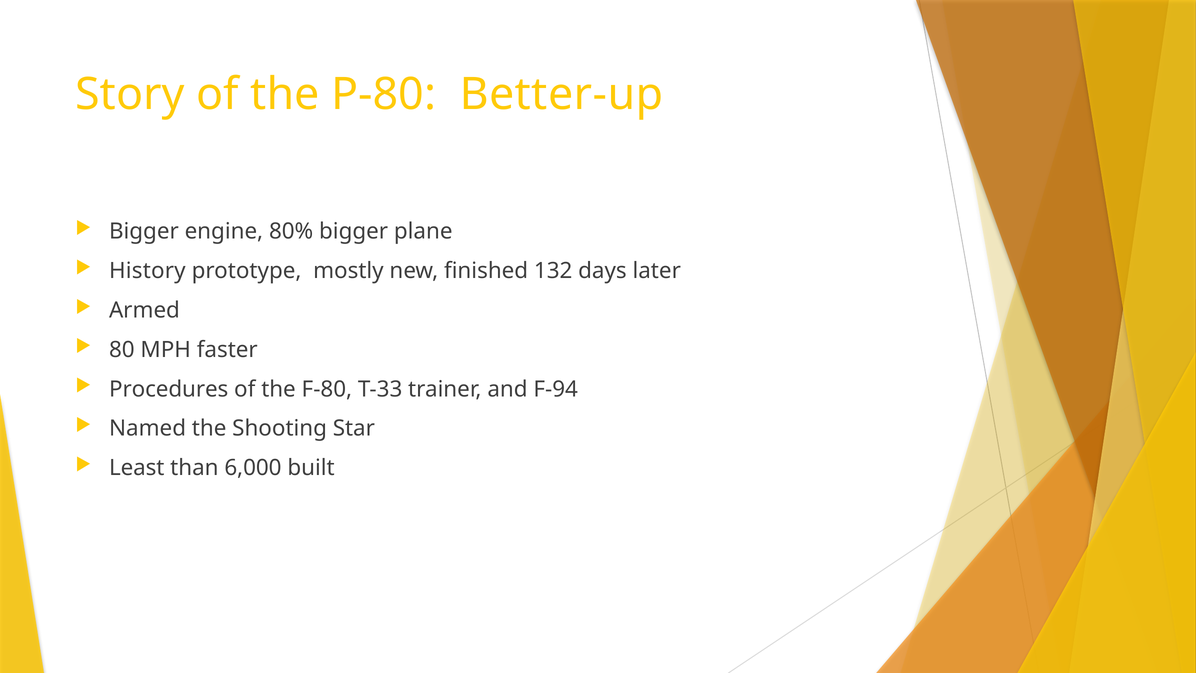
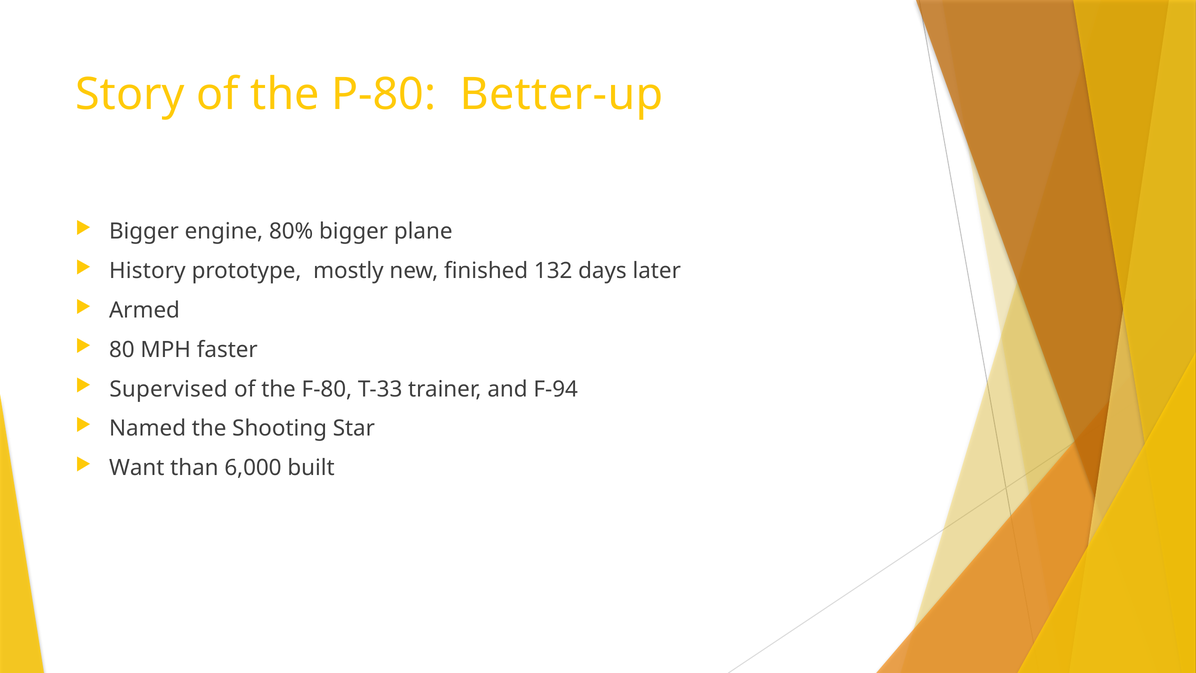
Procedures: Procedures -> Supervised
Least: Least -> Want
